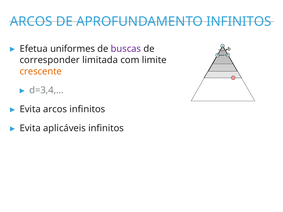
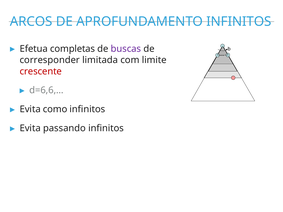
uniformes: uniformes -> completas
crescente colour: orange -> red
d=3,4,…: d=3,4,… -> d=6,6,…
Evita arcos: arcos -> como
aplicáveis: aplicáveis -> passando
